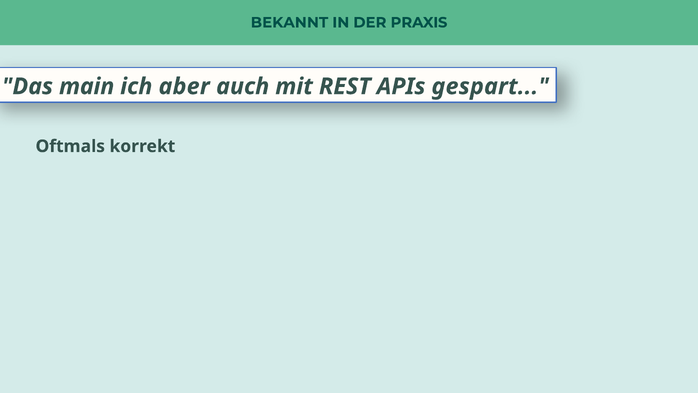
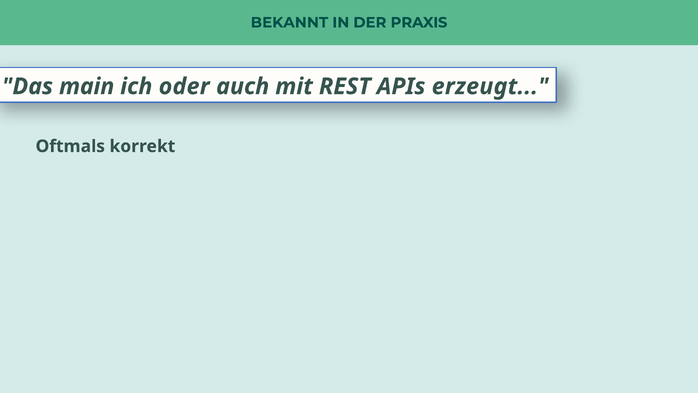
aber: aber -> oder
gespart: gespart -> erzeugt
